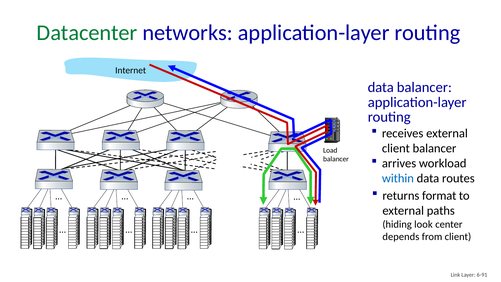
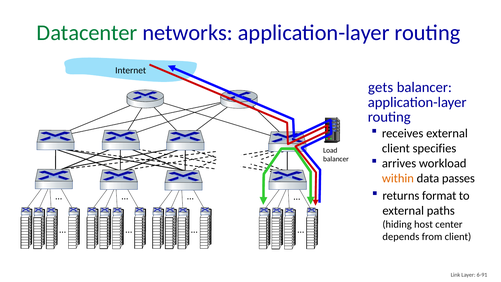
data at (381, 87): data -> gets
client balancer: balancer -> specifies
within colour: blue -> orange
routes: routes -> passes
look: look -> host
